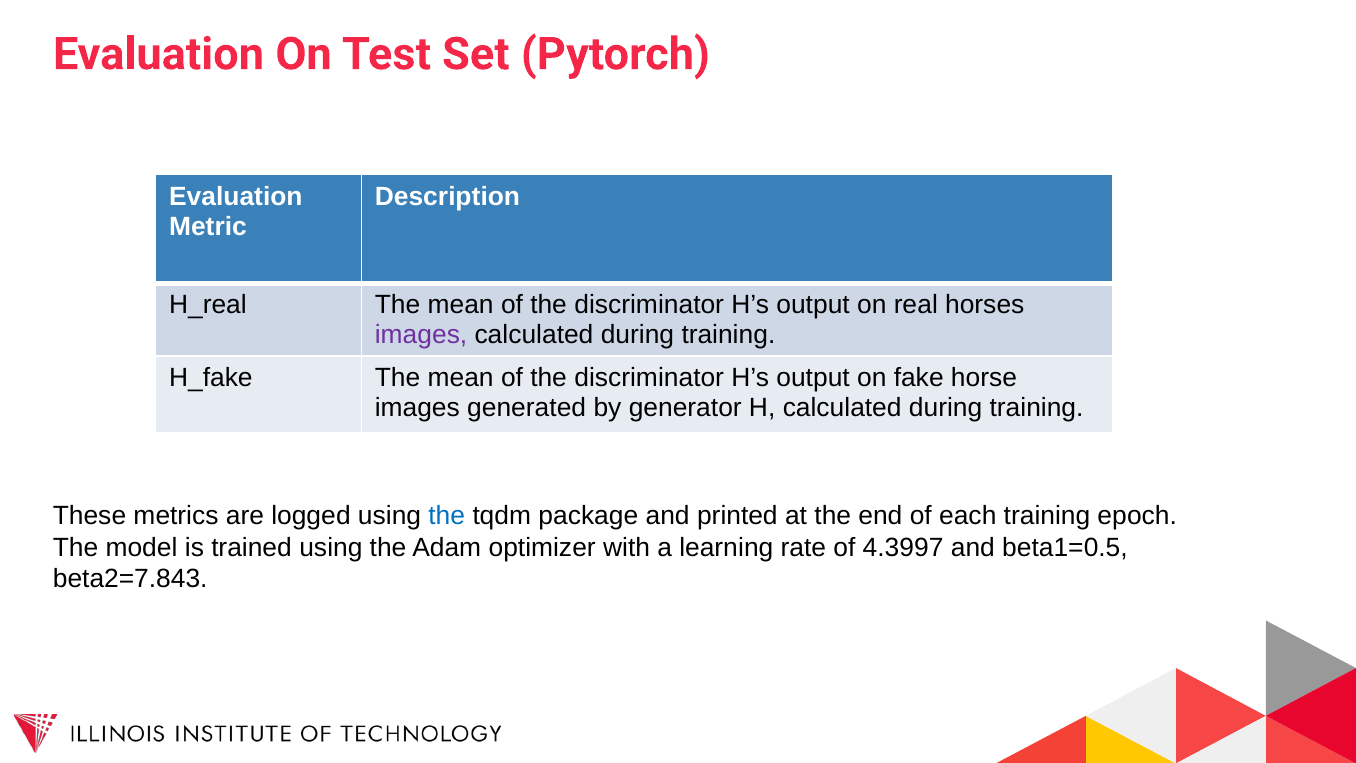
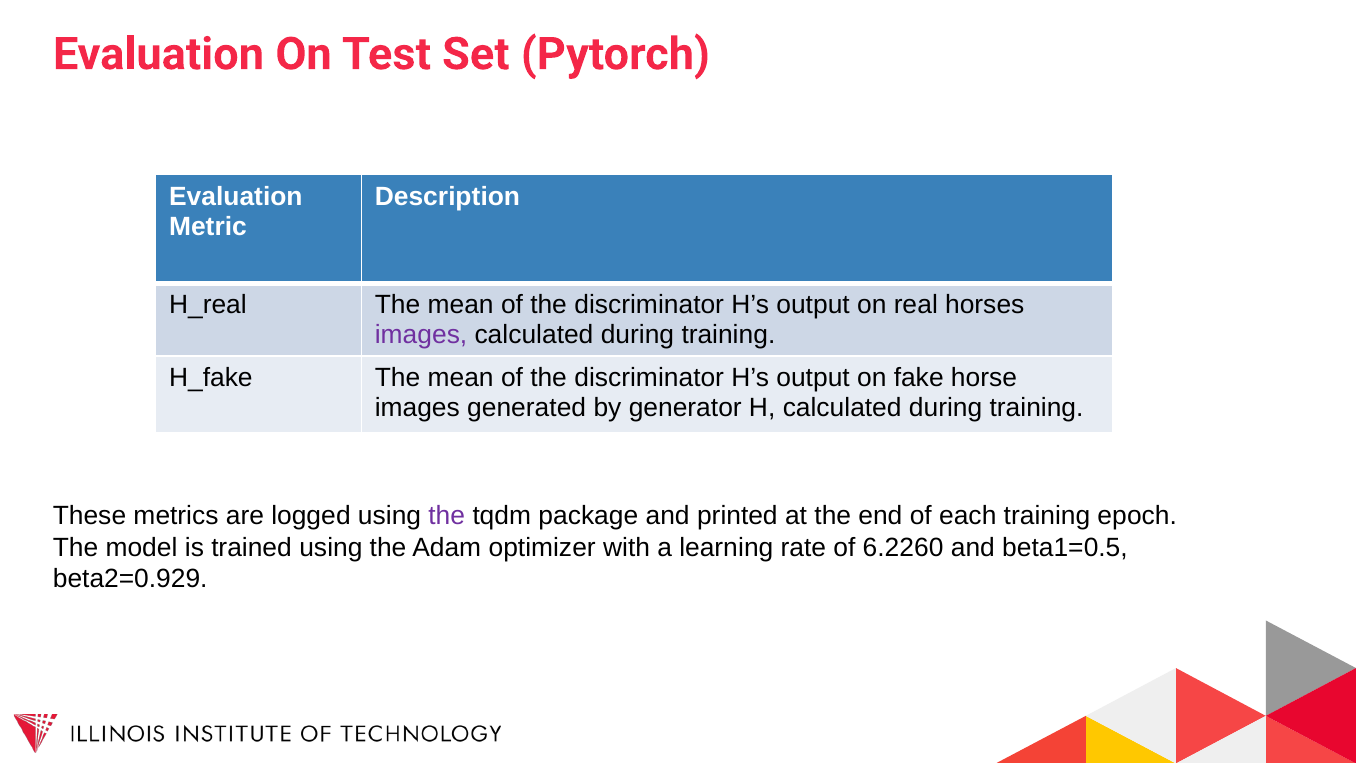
the at (447, 516) colour: blue -> purple
4.3997: 4.3997 -> 6.2260
beta2=7.843: beta2=7.843 -> beta2=0.929
